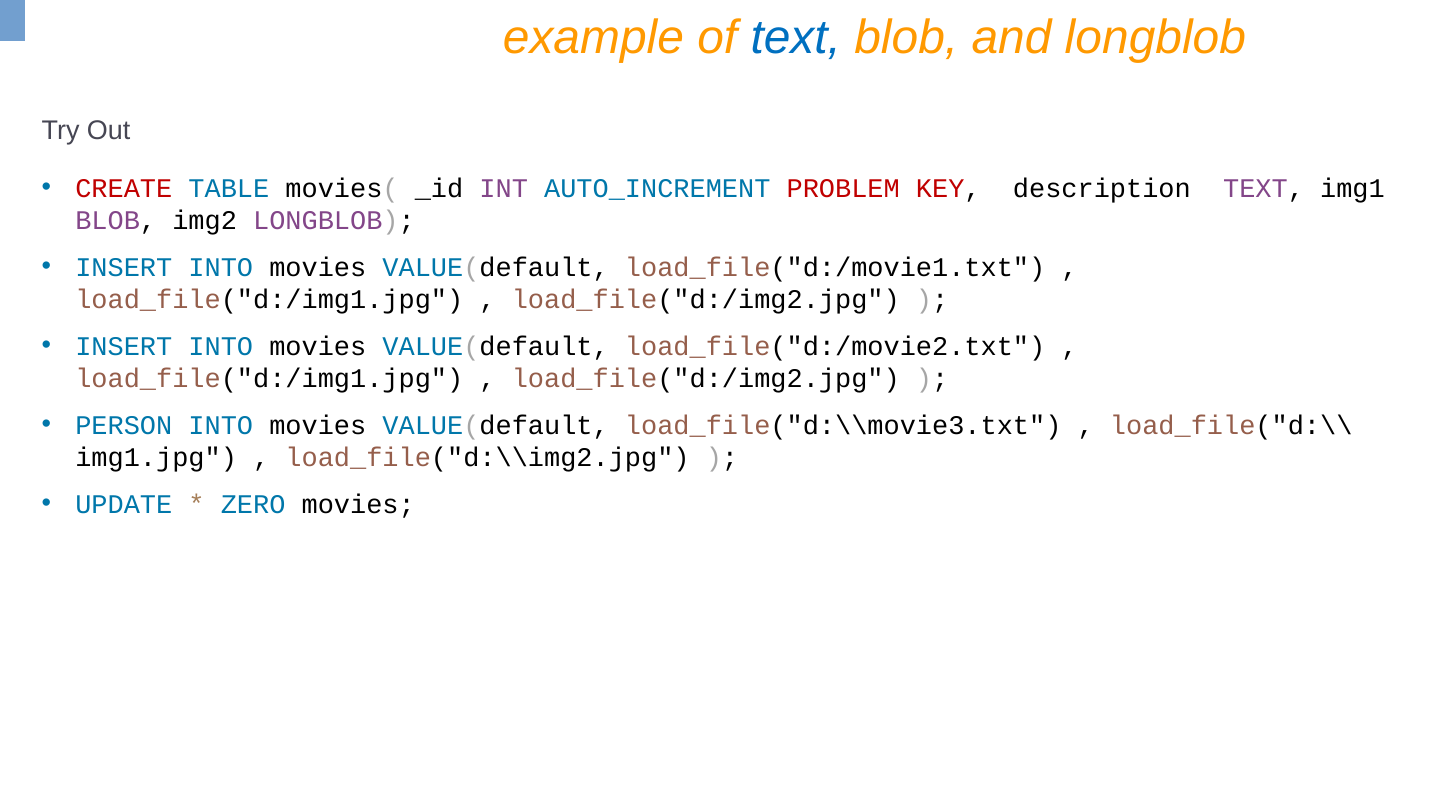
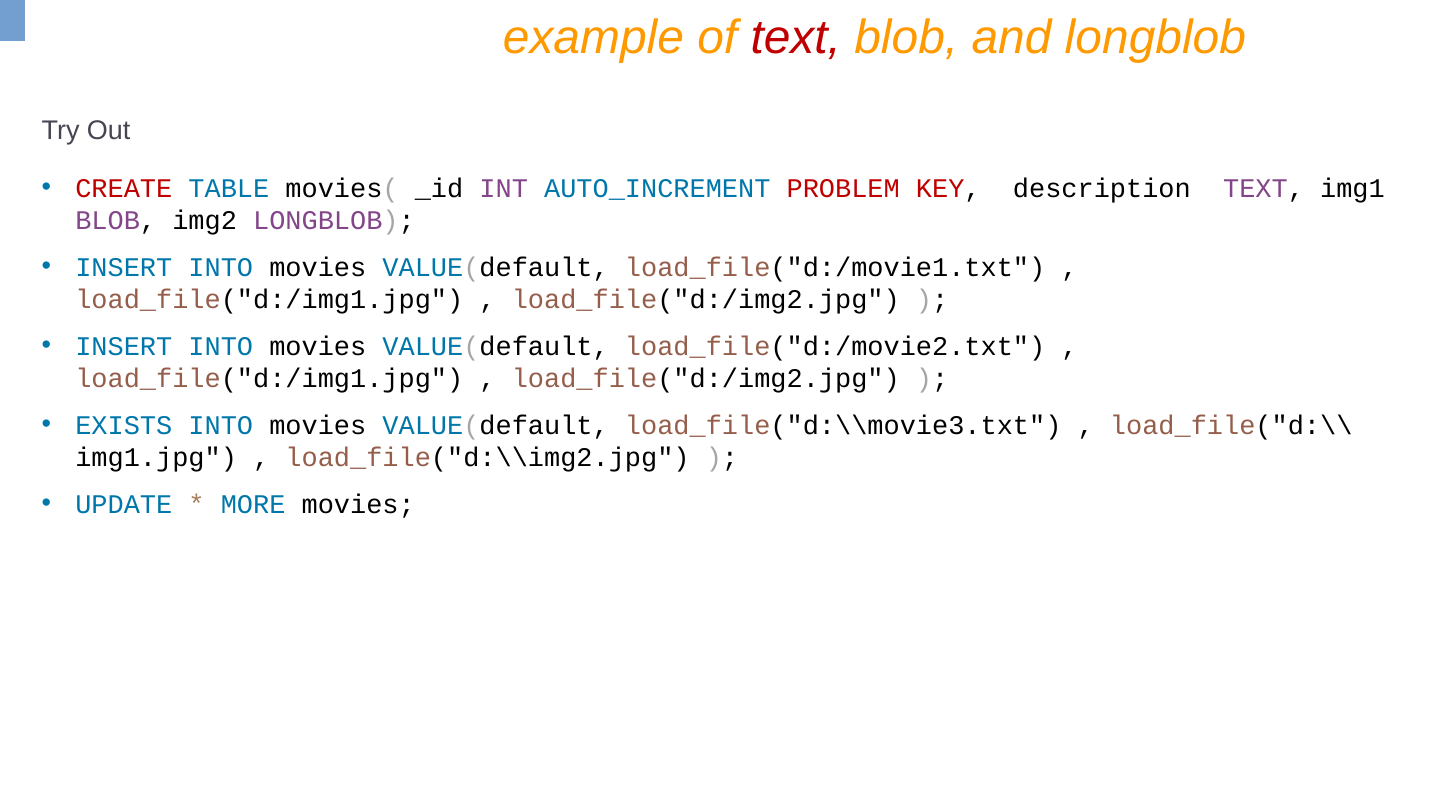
text at (796, 37) colour: blue -> red
PERSON: PERSON -> EXISTS
ZERO: ZERO -> MORE
